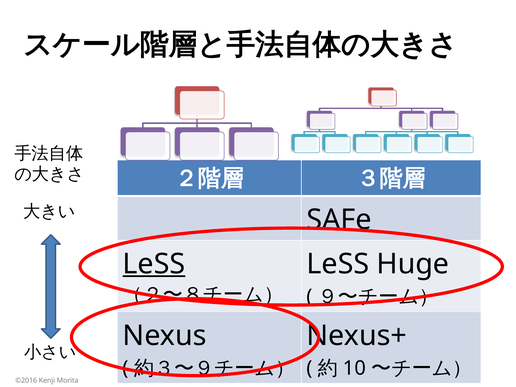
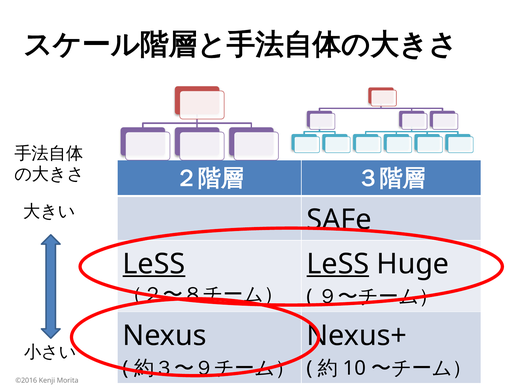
LeSS at (338, 264) underline: none -> present
